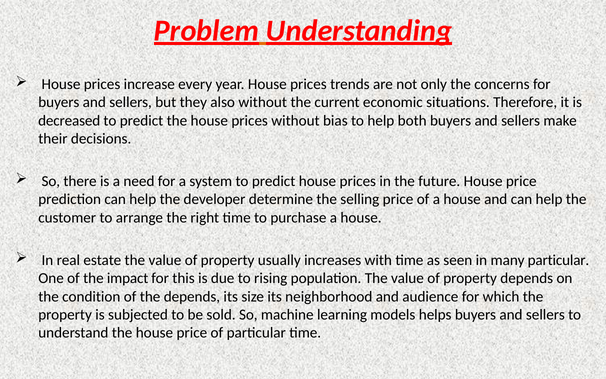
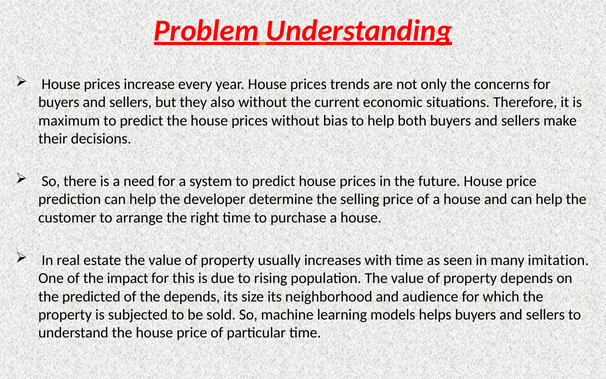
decreased: decreased -> maximum
many particular: particular -> imitation
condition: condition -> predicted
